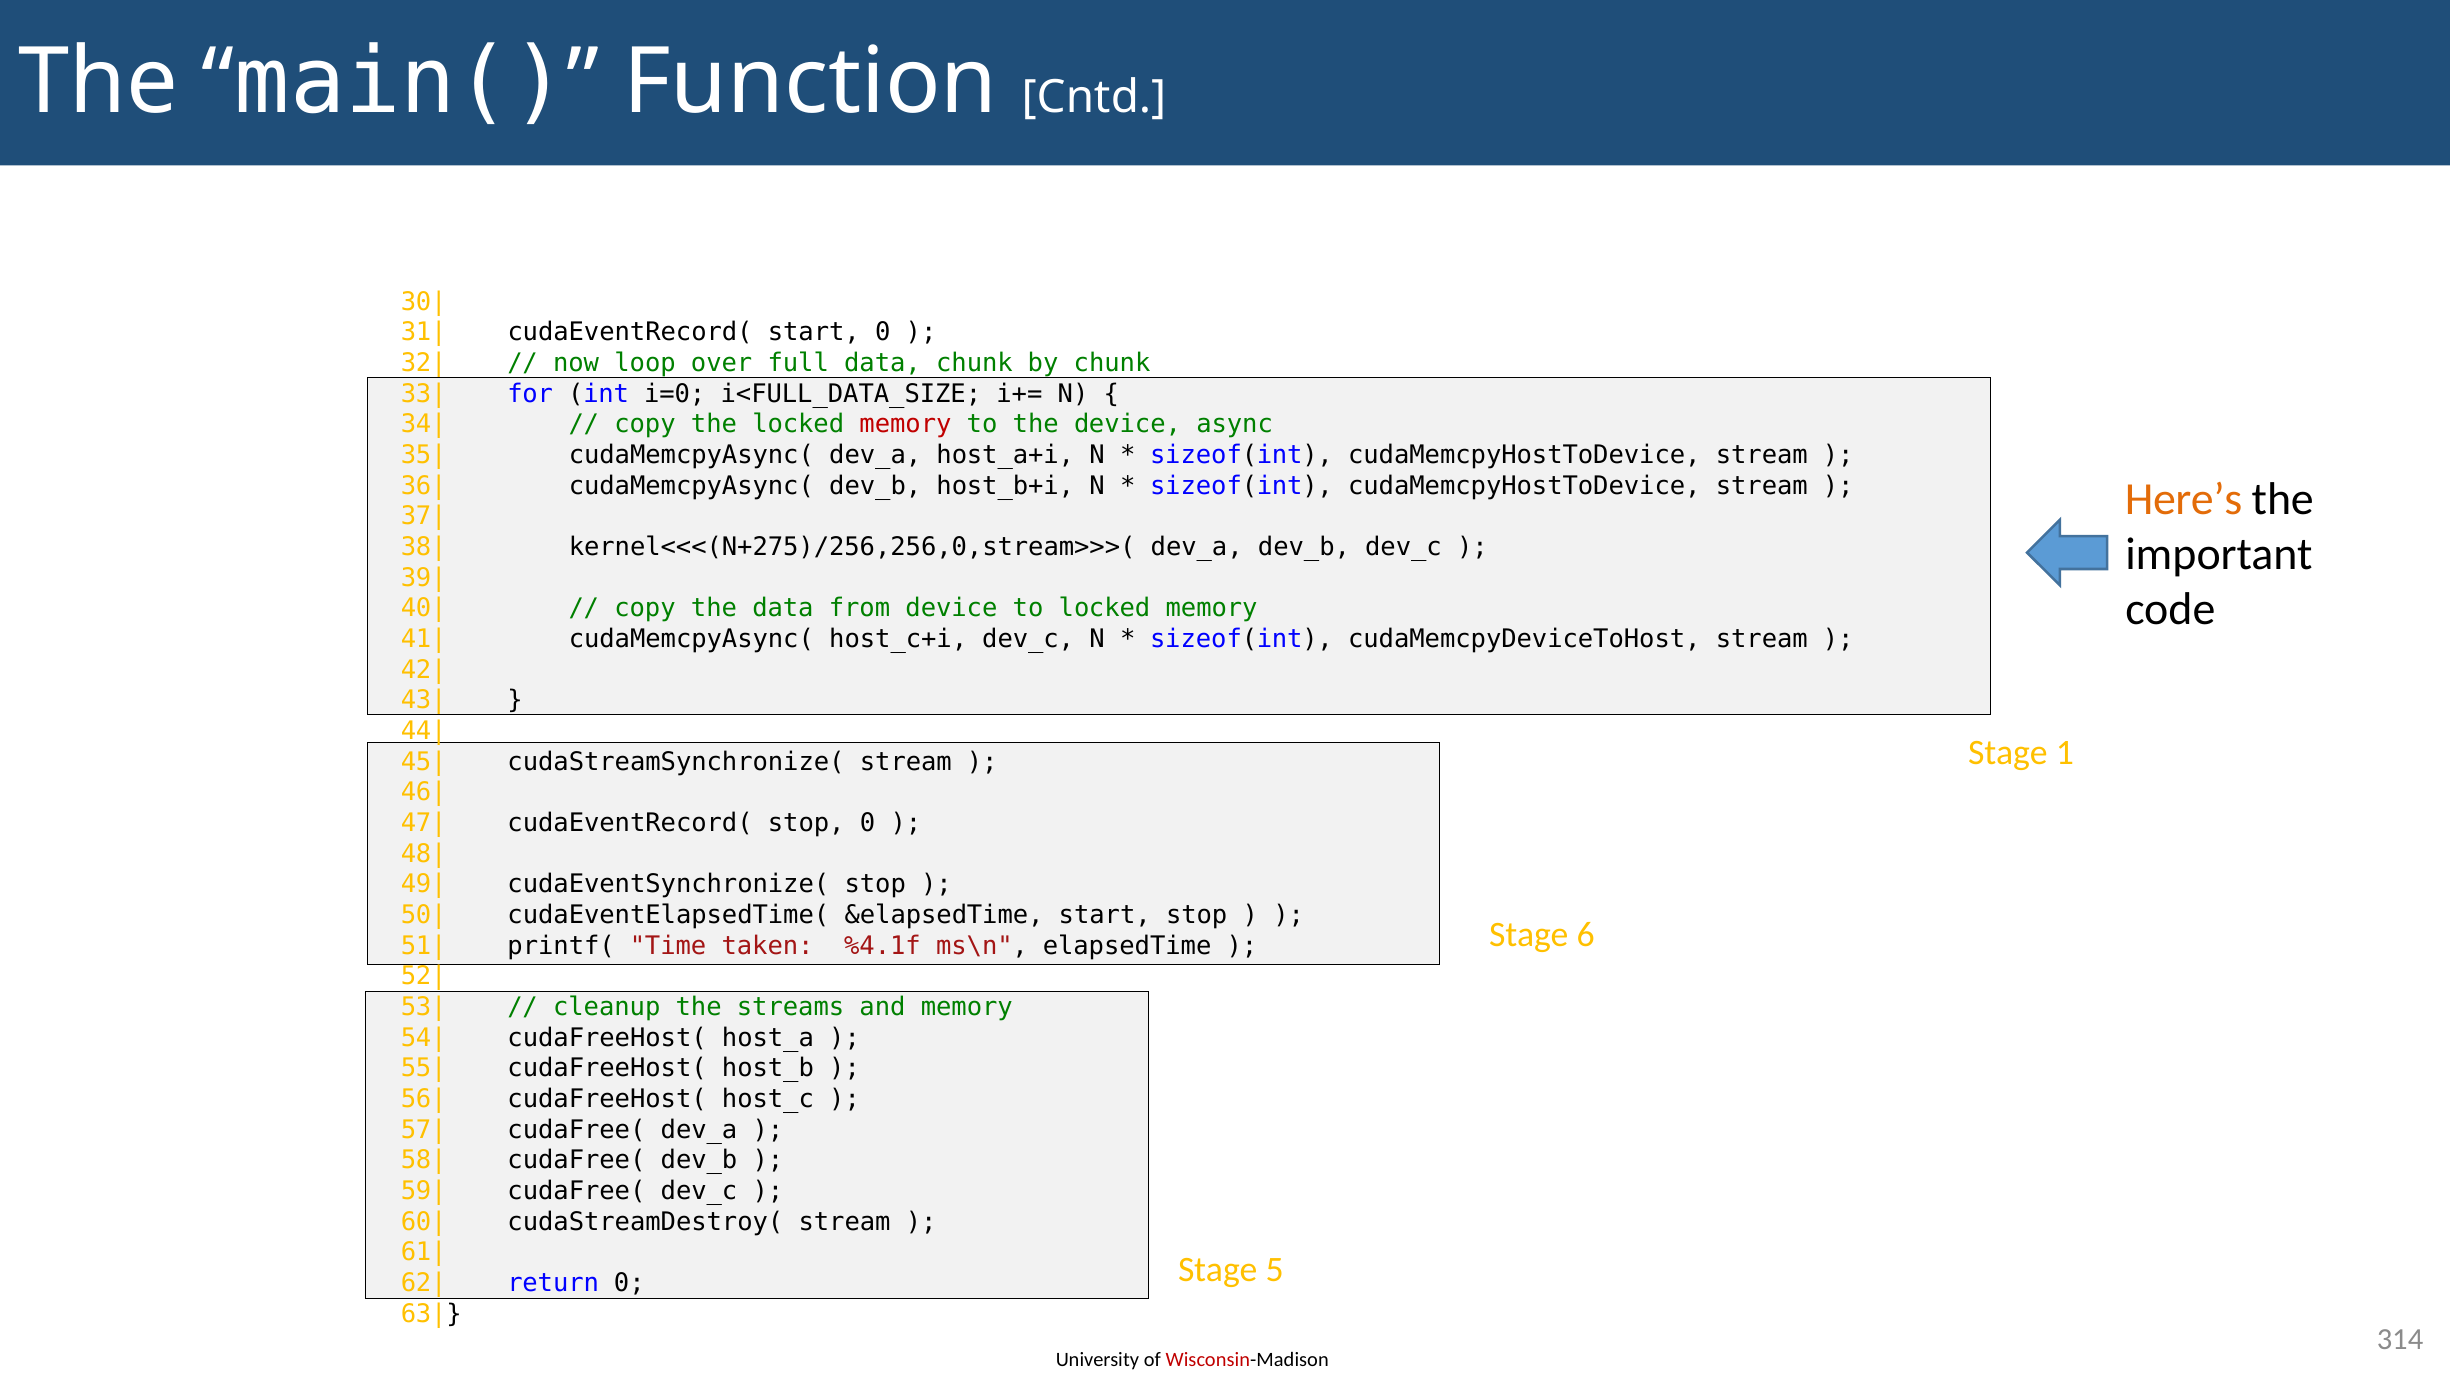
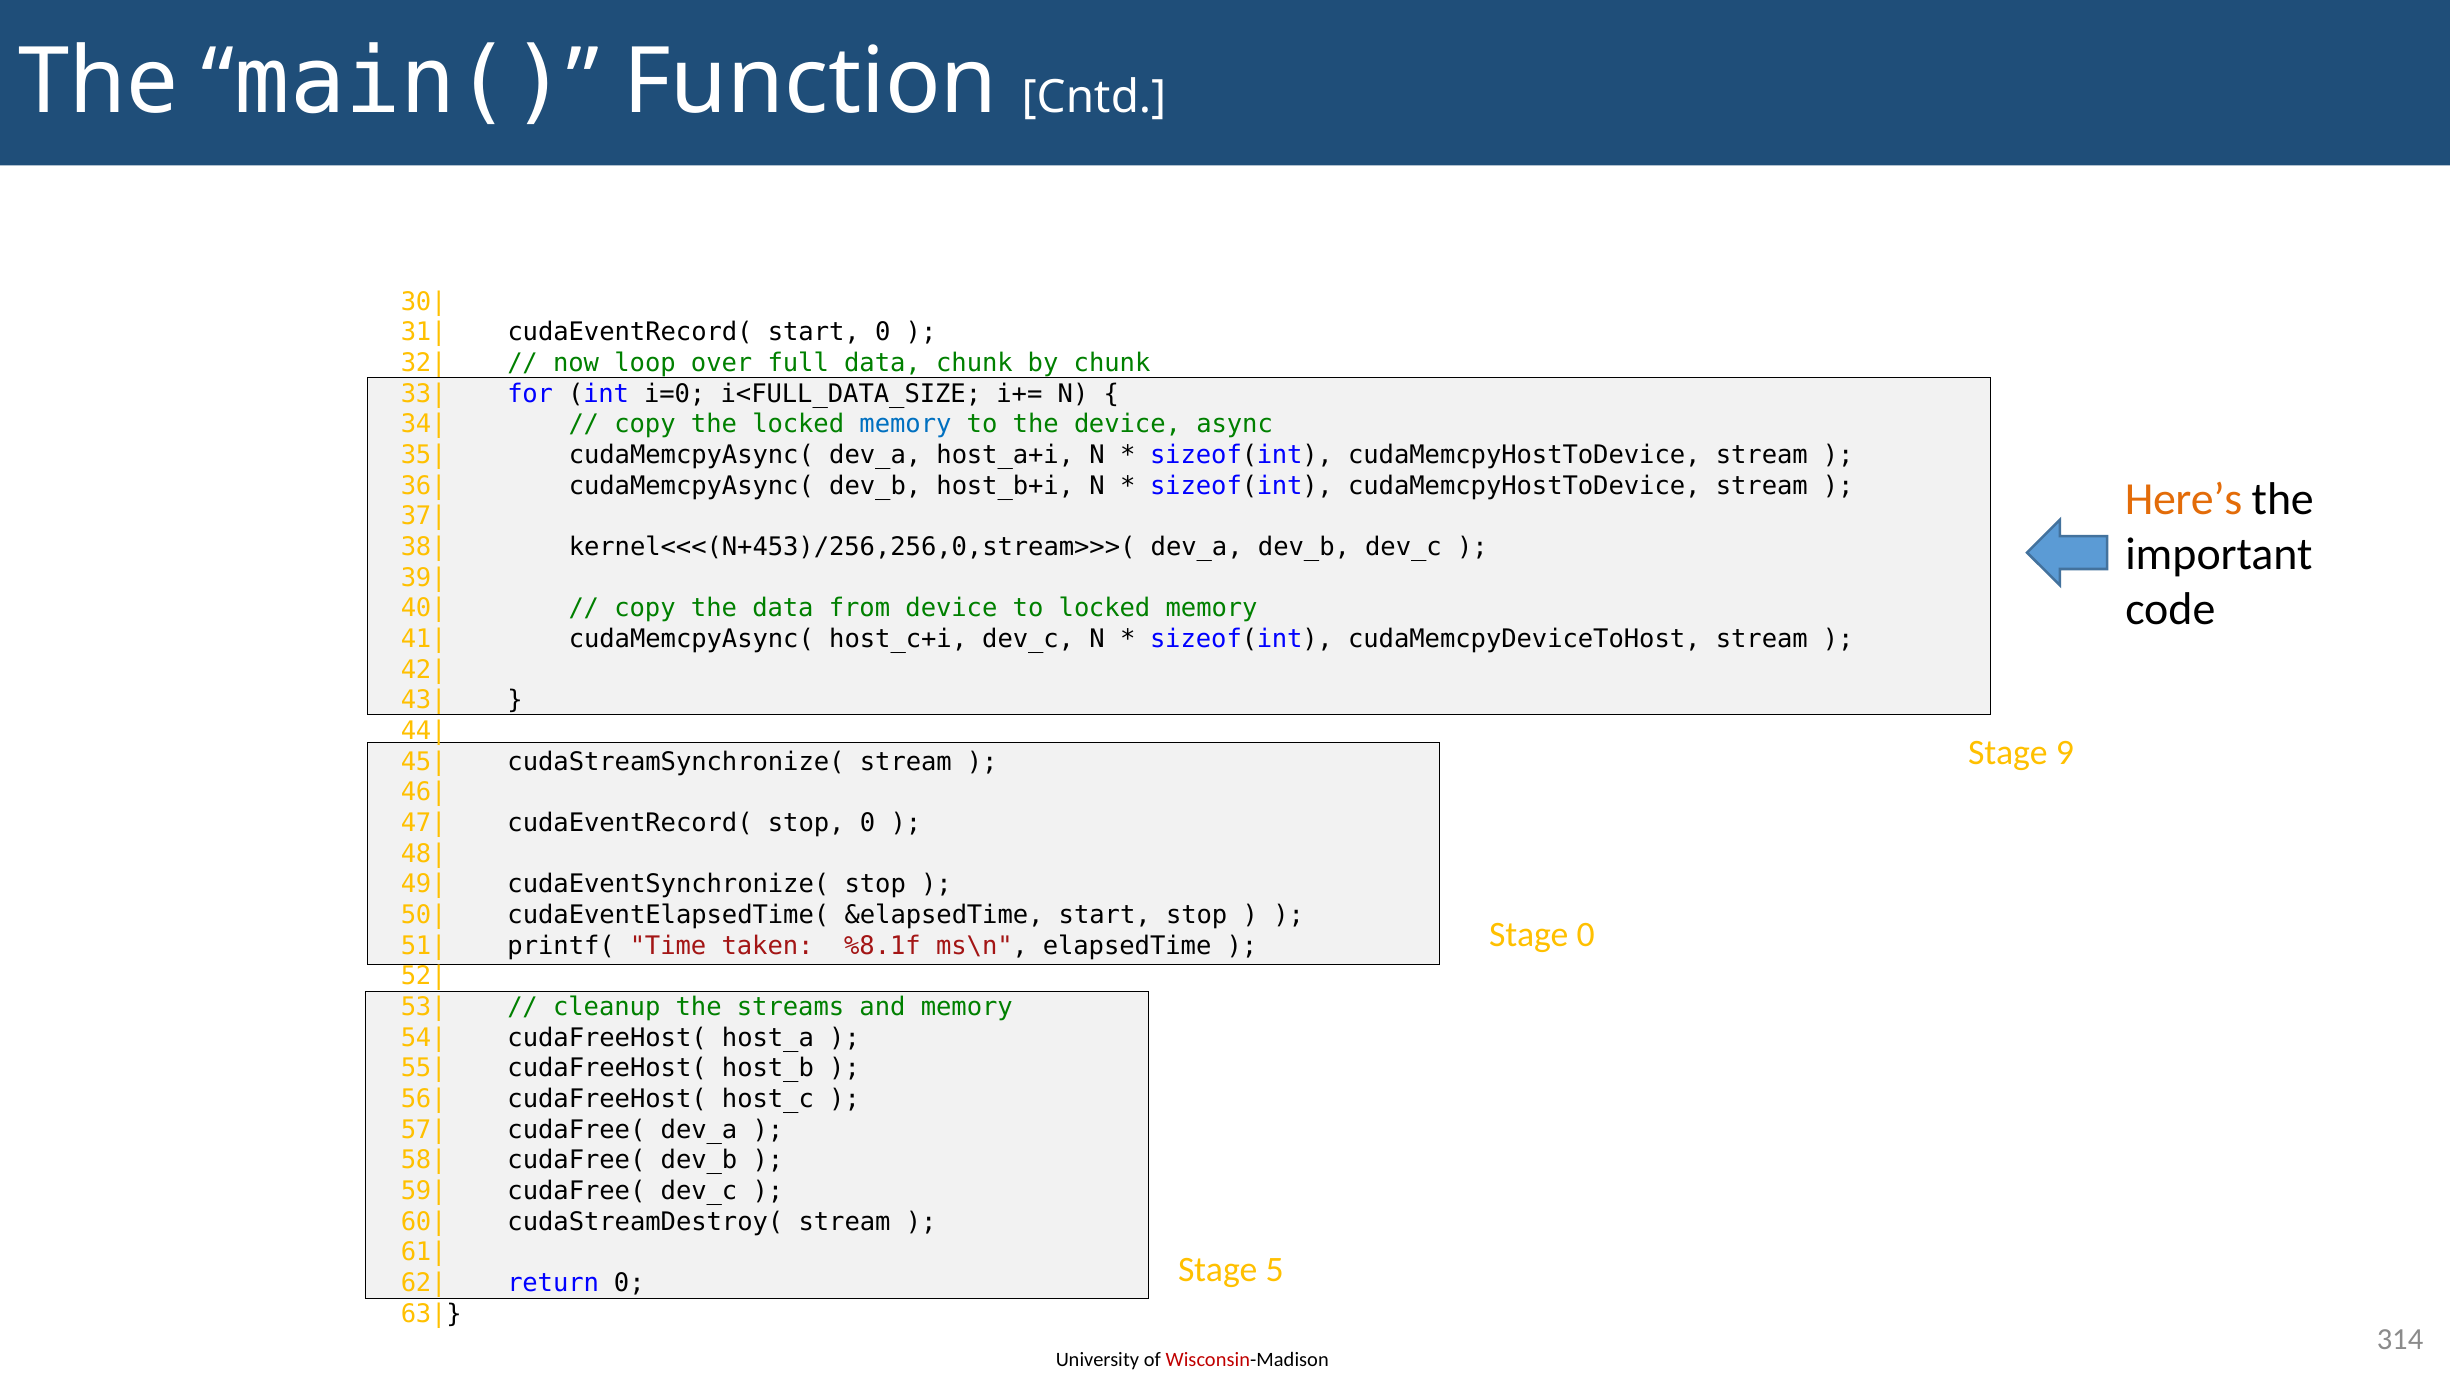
memory at (905, 424) colour: red -> blue
kernel<<<(N+275)/256,256,0,stream>>>(: kernel<<<(N+275)/256,256,0,stream>>>( -> kernel<<<(N+453)/256,256,0,stream>>>(
1: 1 -> 9
Stage 6: 6 -> 0
%4.1f: %4.1f -> %8.1f
